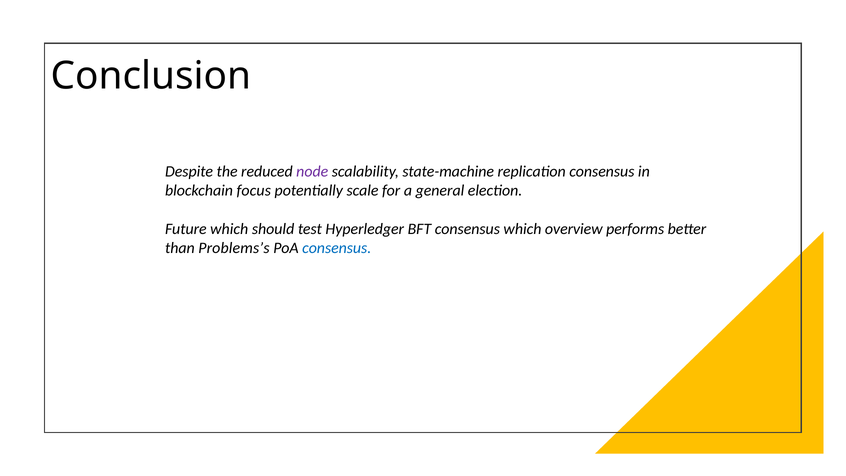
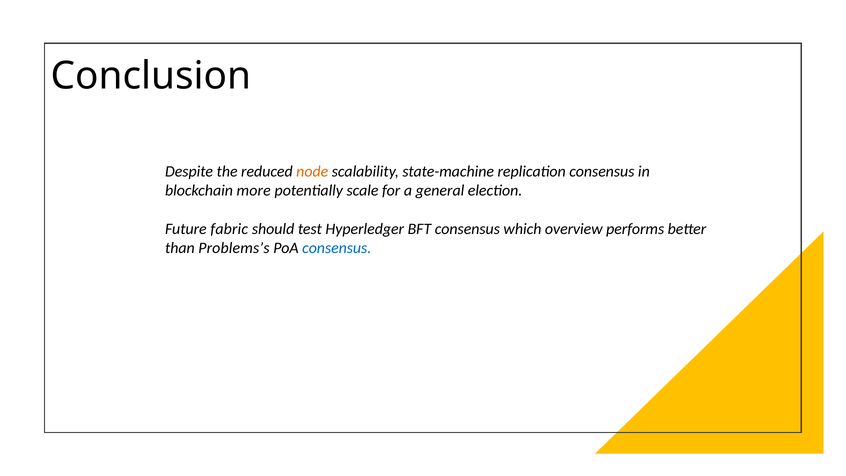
node colour: purple -> orange
focus: focus -> more
Future which: which -> fabric
